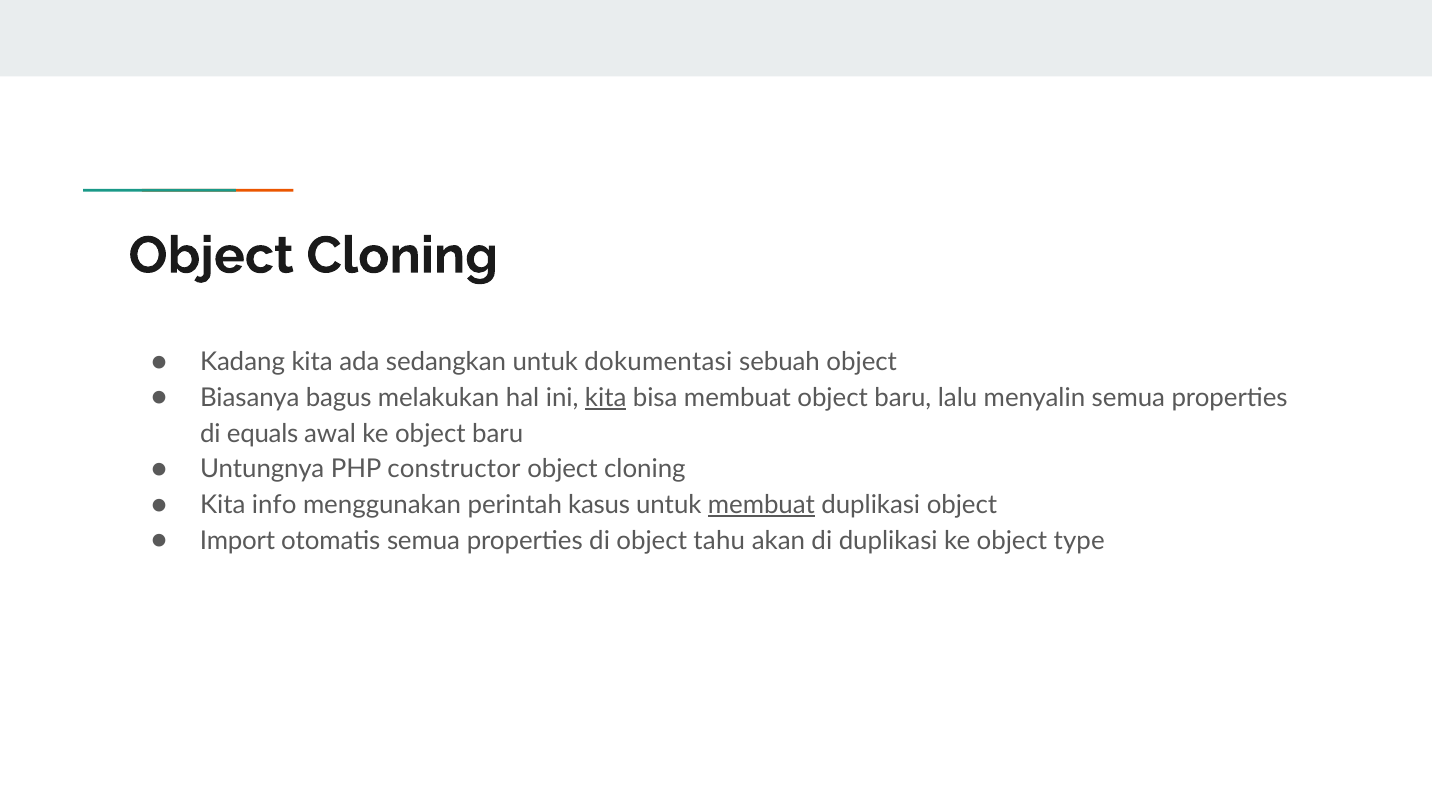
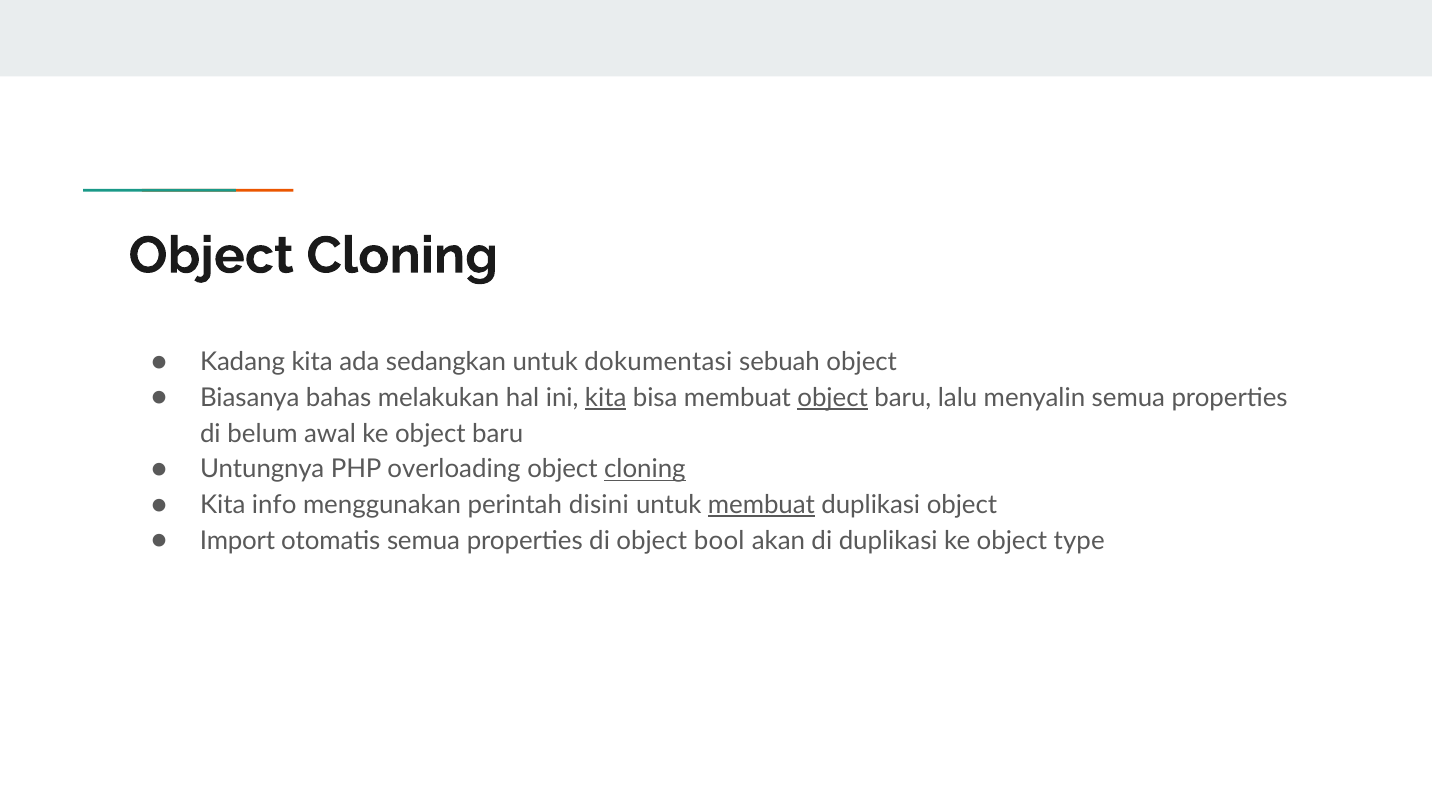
bagus: bagus -> bahas
object at (833, 398) underline: none -> present
equals: equals -> belum
constructor: constructor -> overloading
cloning at (645, 469) underline: none -> present
kasus: kasus -> disini
tahu: tahu -> bool
